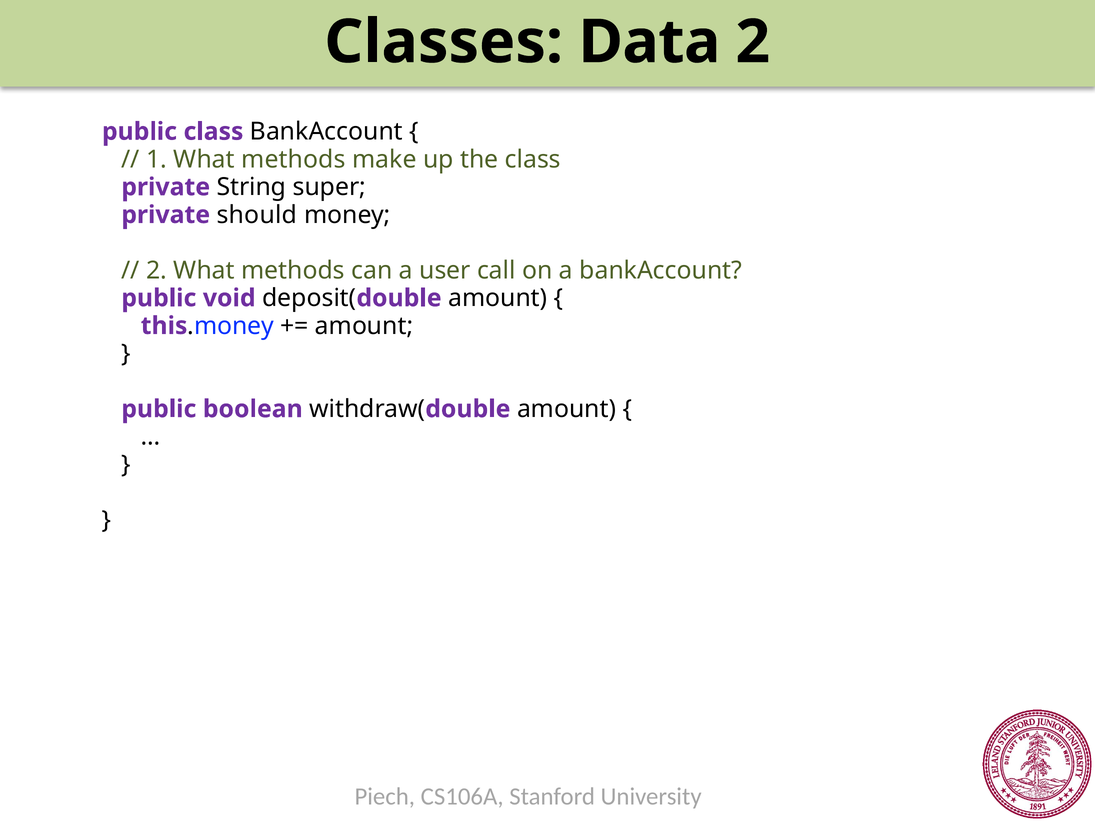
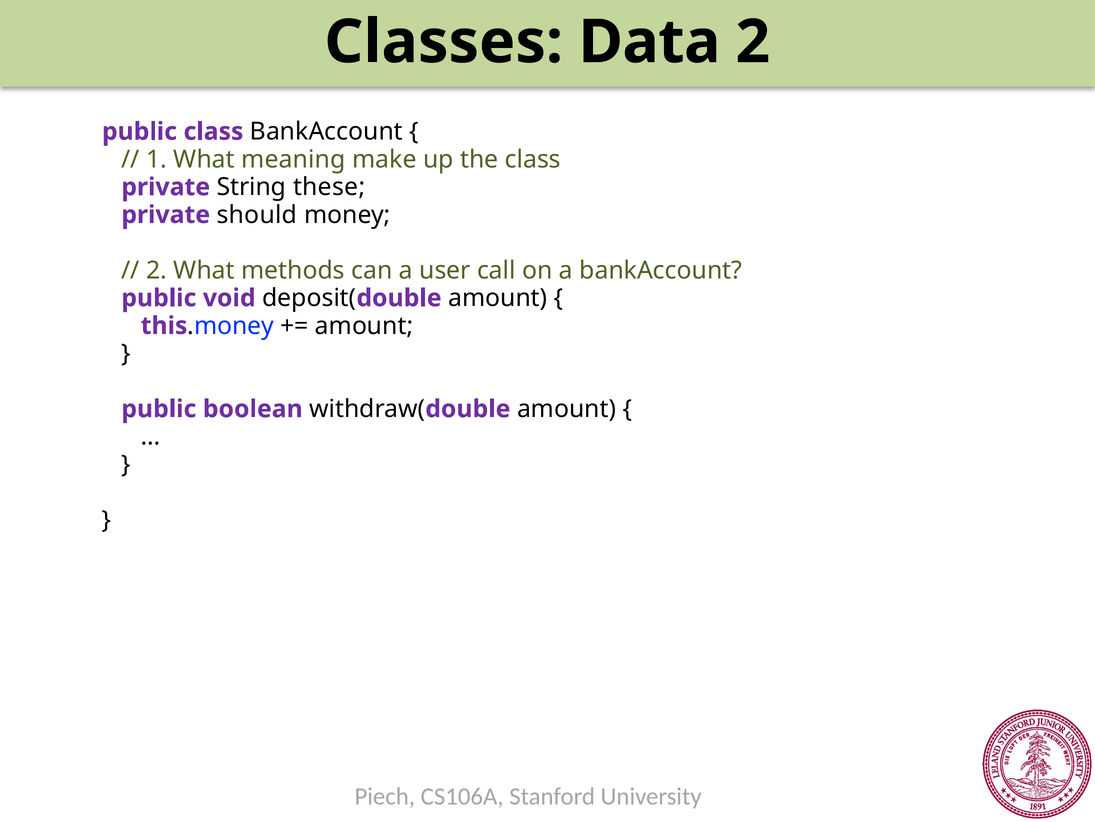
1 What methods: methods -> meaning
super: super -> these
